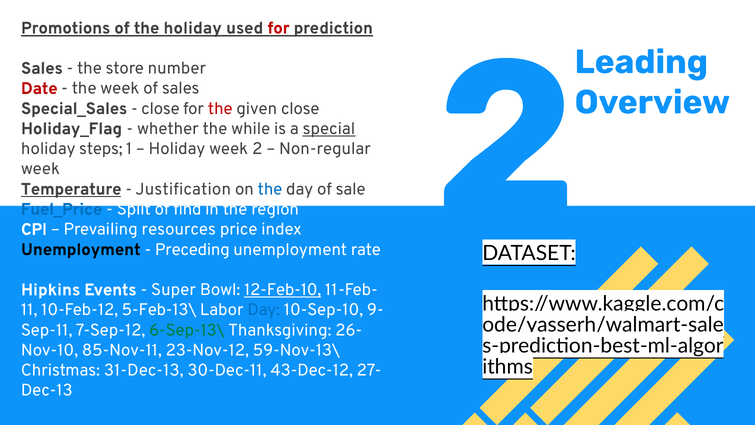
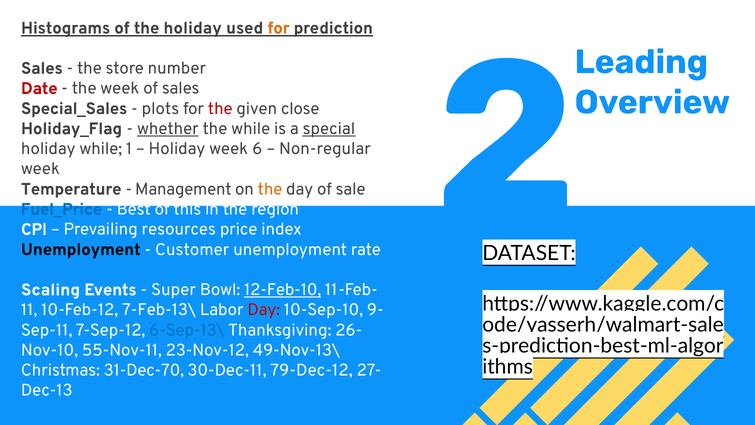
Promotions: Promotions -> Histograms
for at (279, 28) colour: red -> orange
close at (160, 108): close -> plots
whether underline: none -> present
holiday steps: steps -> while
week 2: 2 -> 6
Temperature underline: present -> none
Justification: Justification -> Management
the at (270, 189) colour: blue -> orange
Split: Split -> Best
find: find -> this
Preceding: Preceding -> Customer
Hipkins: Hipkins -> Scaling
5-Feb-13\: 5-Feb-13\ -> 7-Feb-13\
Day at (264, 310) colour: blue -> red
6-Sep-13\ colour: green -> blue
85-Nov-11: 85-Nov-11 -> 55-Nov-11
59-Nov-13\: 59-Nov-13\ -> 49-Nov-13\
31-Dec-13: 31-Dec-13 -> 31-Dec-70
43-Dec-12: 43-Dec-12 -> 79-Dec-12
